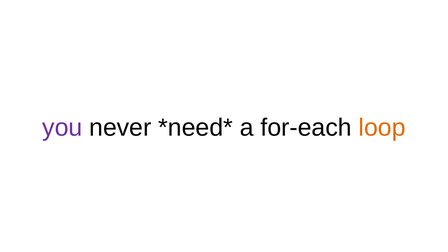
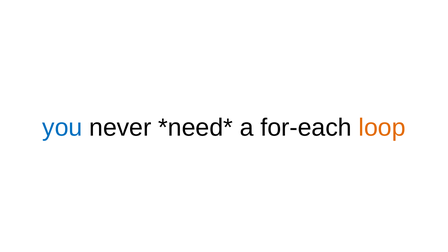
you colour: purple -> blue
